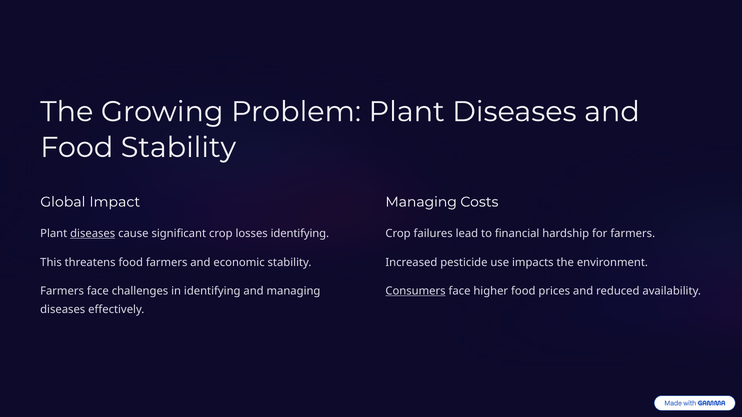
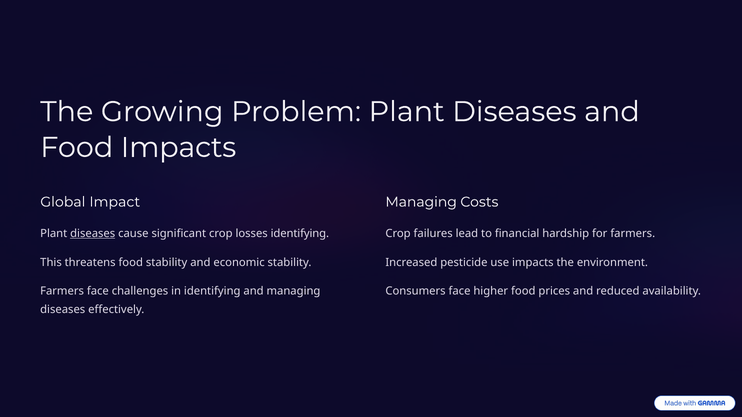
Food Stability: Stability -> Impacts
food farmers: farmers -> stability
Consumers underline: present -> none
